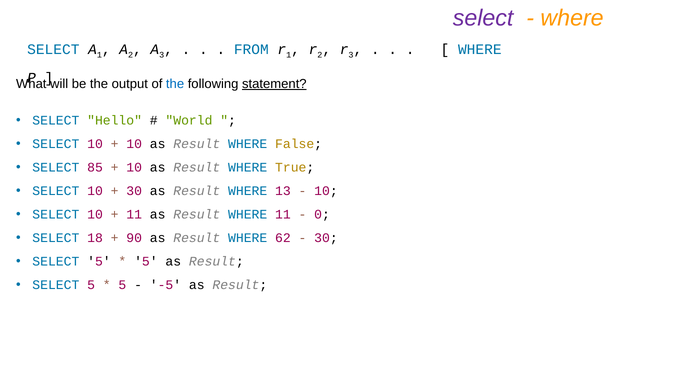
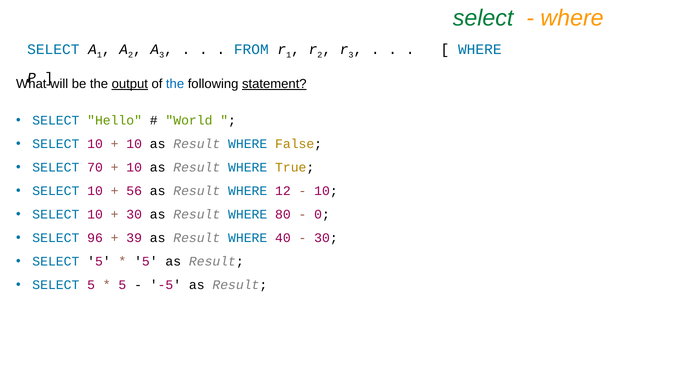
select at (483, 18) colour: purple -> green
output underline: none -> present
85: 85 -> 70
30 at (134, 191): 30 -> 56
13: 13 -> 12
11 at (134, 214): 11 -> 30
WHERE 11: 11 -> 80
18: 18 -> 96
90: 90 -> 39
62: 62 -> 40
